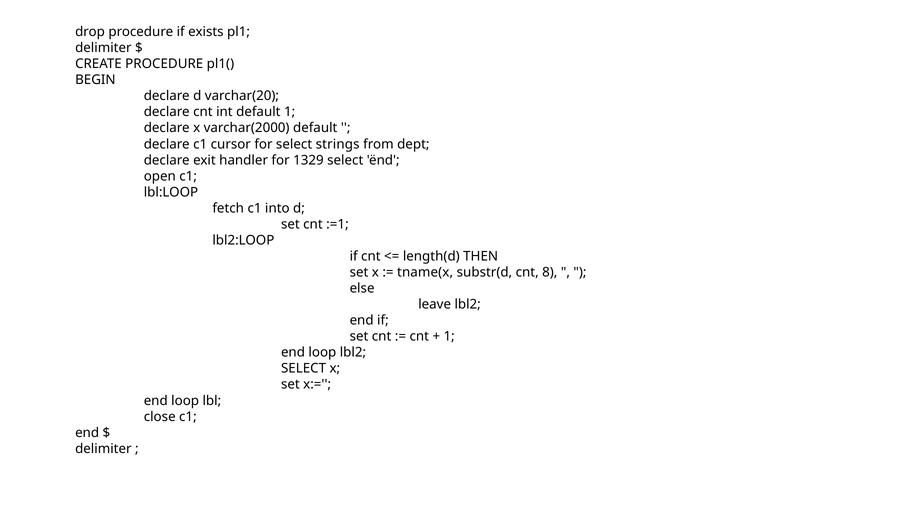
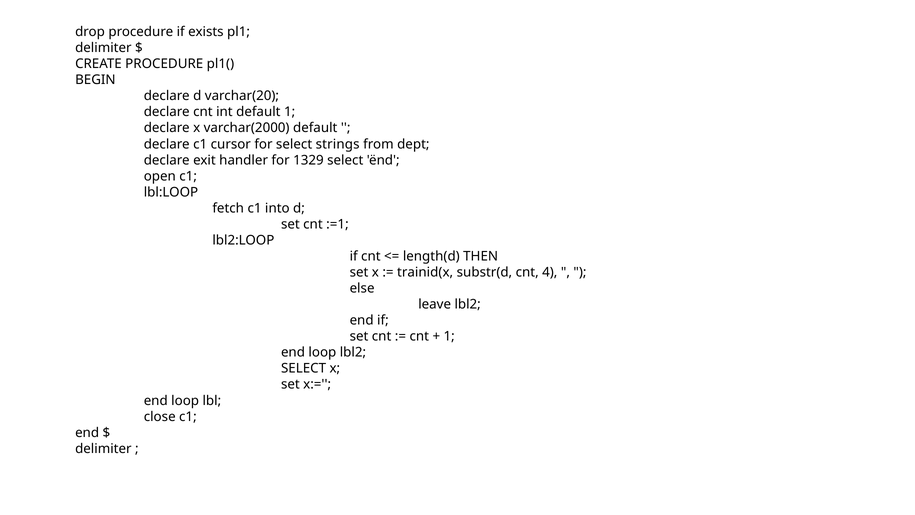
tname(x: tname(x -> trainid(x
8: 8 -> 4
